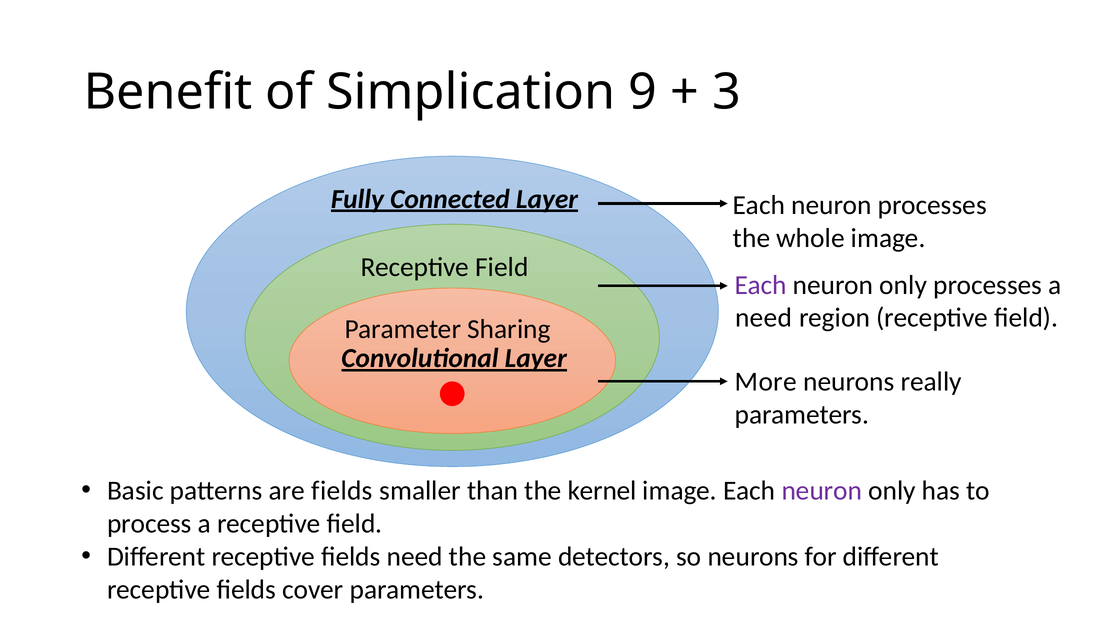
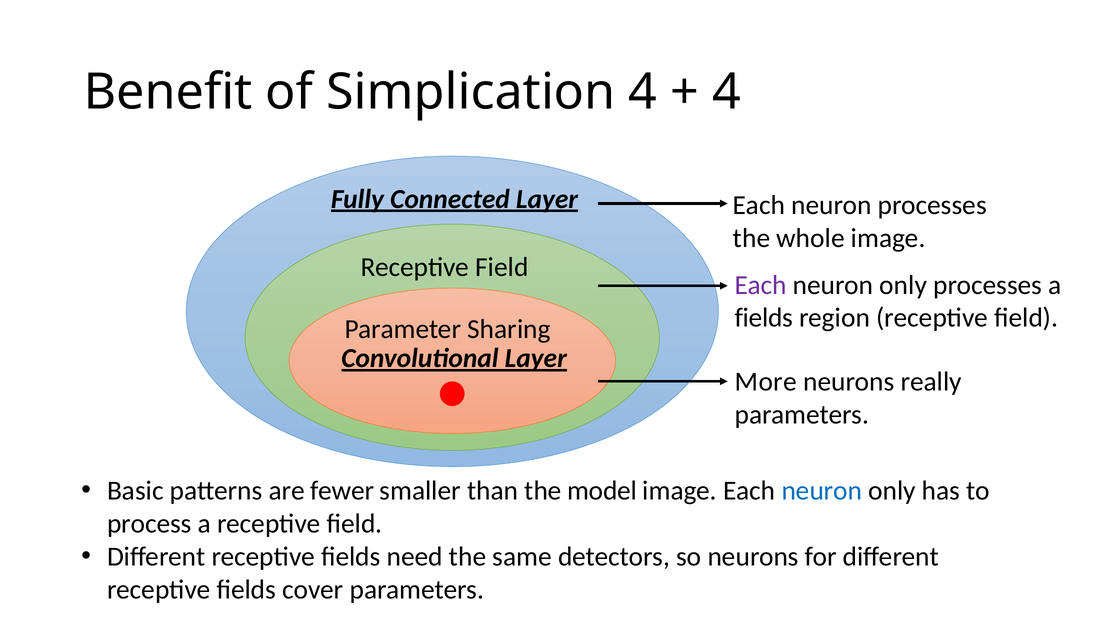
Simplication 9: 9 -> 4
3 at (727, 92): 3 -> 4
need at (764, 318): need -> fields
are fields: fields -> fewer
kernel: kernel -> model
neuron at (822, 491) colour: purple -> blue
